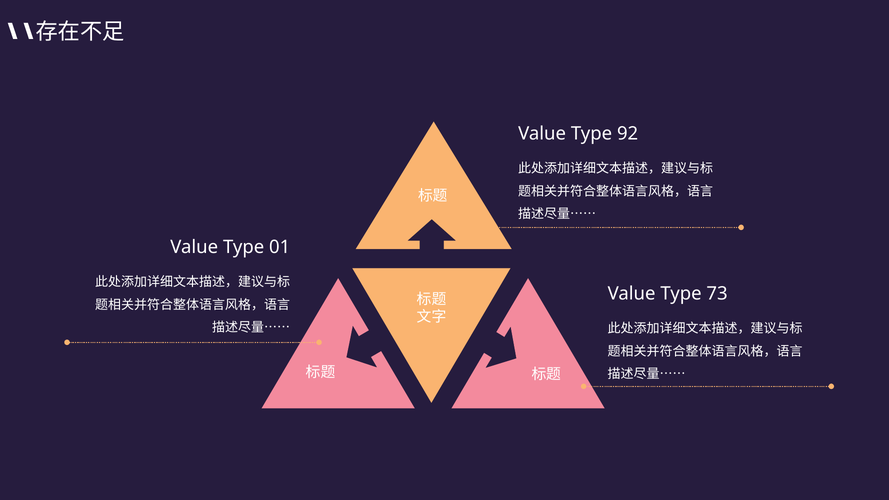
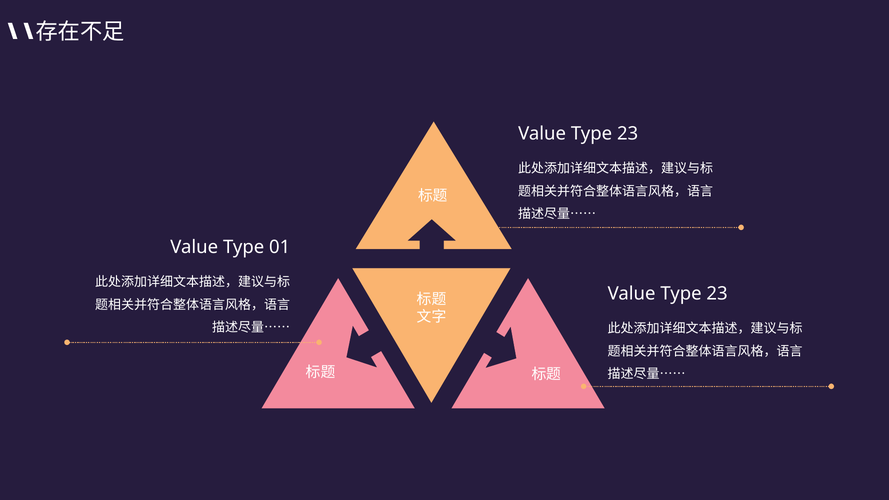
92 at (628, 134): 92 -> 23
73 at (717, 293): 73 -> 23
